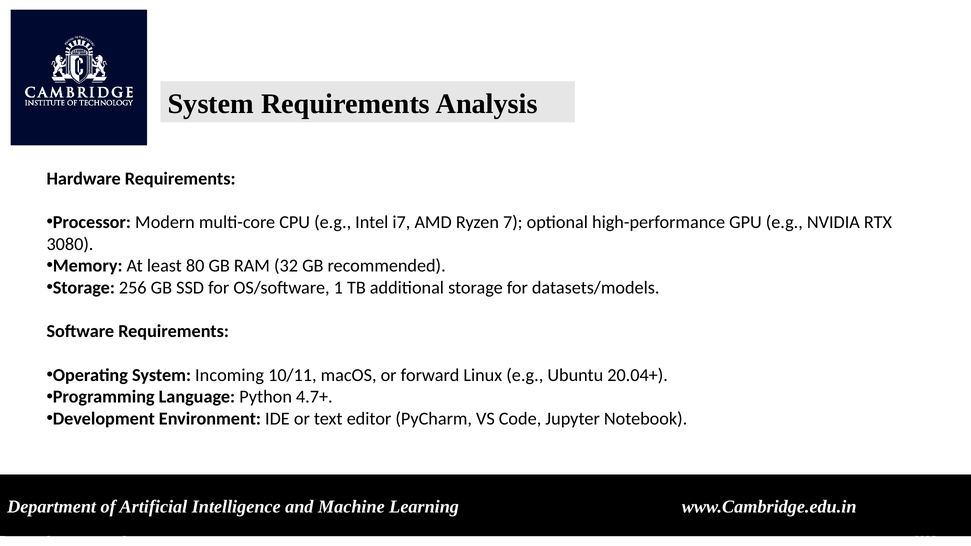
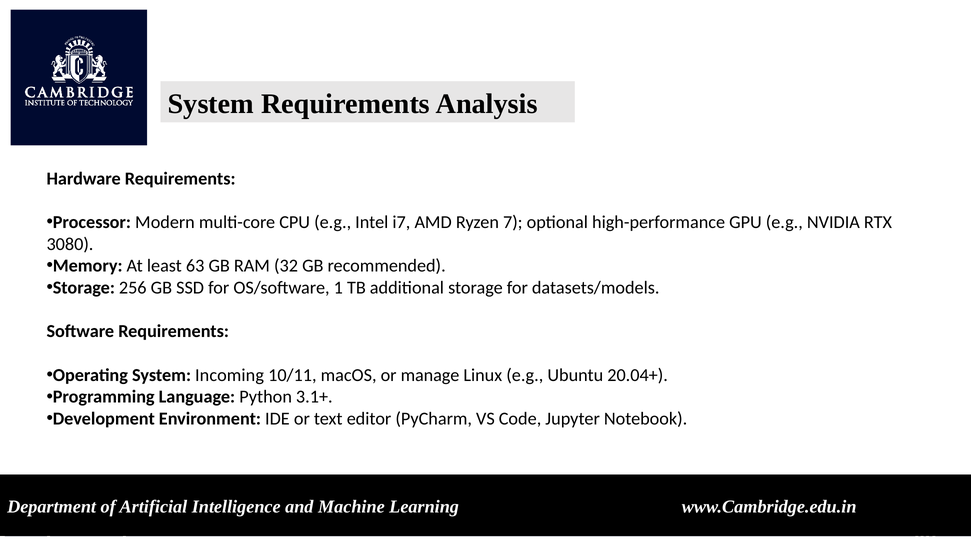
80: 80 -> 63
forward: forward -> manage
4.7+: 4.7+ -> 3.1+
